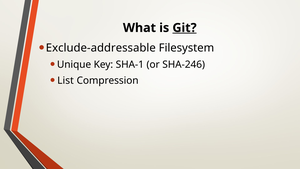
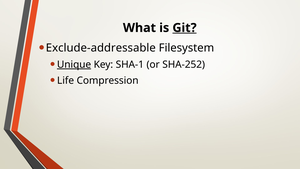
Unique underline: none -> present
SHA-246: SHA-246 -> SHA-252
List: List -> Life
